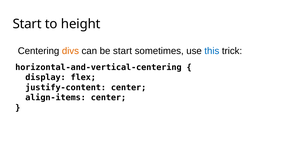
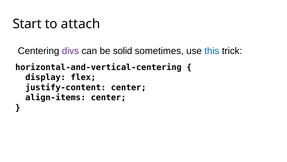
height: height -> attach
divs colour: orange -> purple
be start: start -> solid
